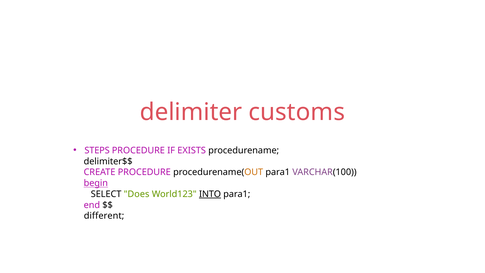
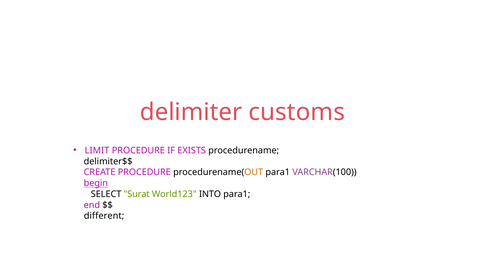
STEPS: STEPS -> LIMIT
Does: Does -> Surat
INTO underline: present -> none
